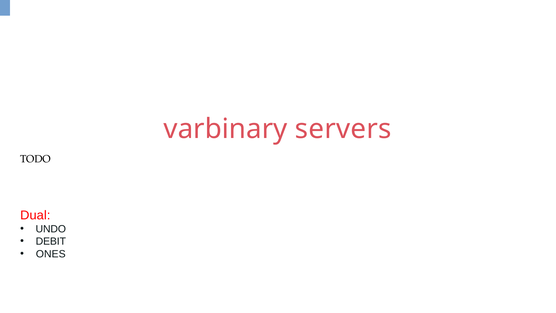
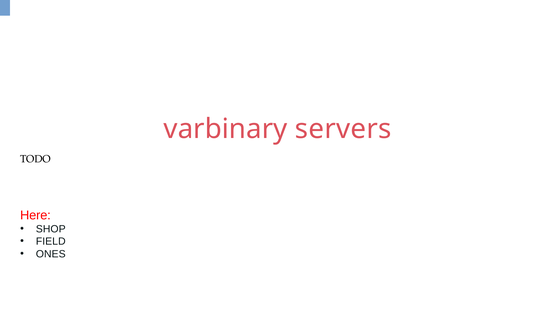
Dual: Dual -> Here
UNDO: UNDO -> SHOP
DEBIT: DEBIT -> FIELD
